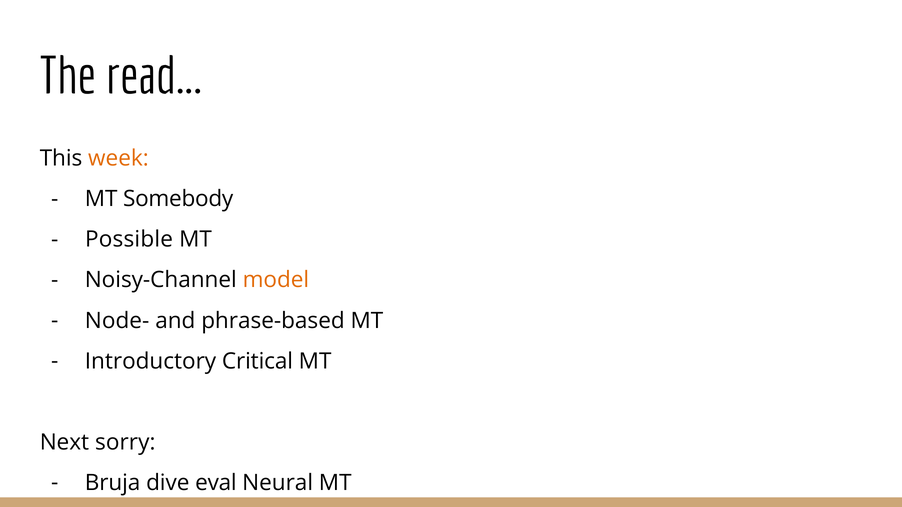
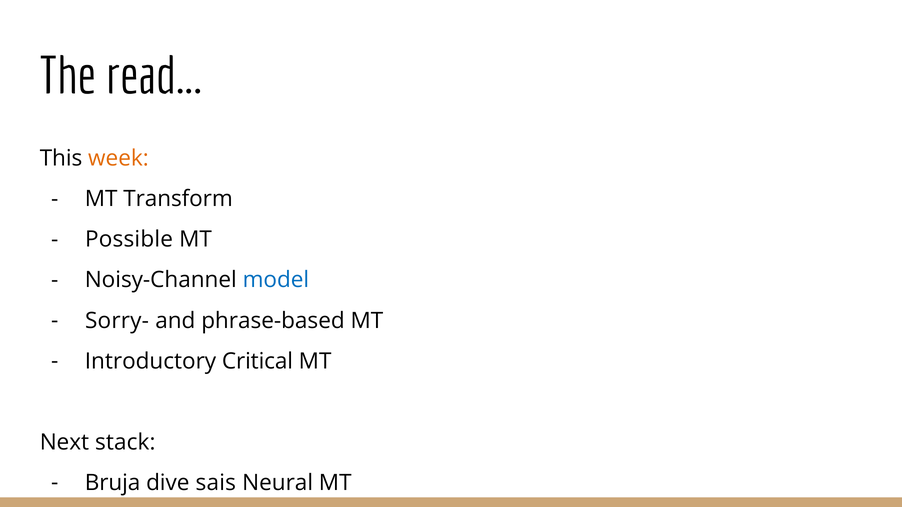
Somebody: Somebody -> Transform
model colour: orange -> blue
Node-: Node- -> Sorry-
sorry: sorry -> stack
eval: eval -> sais
